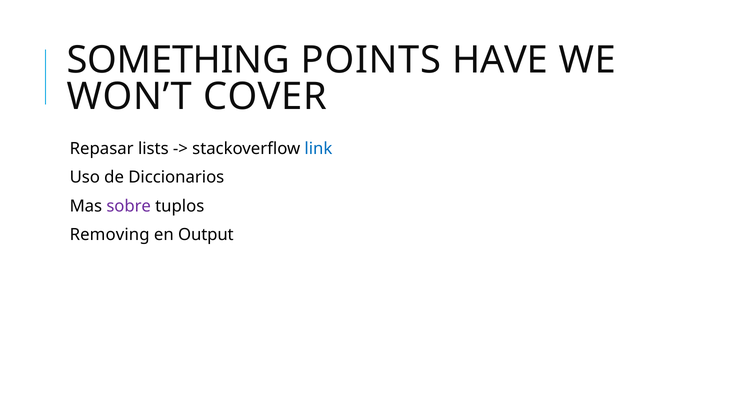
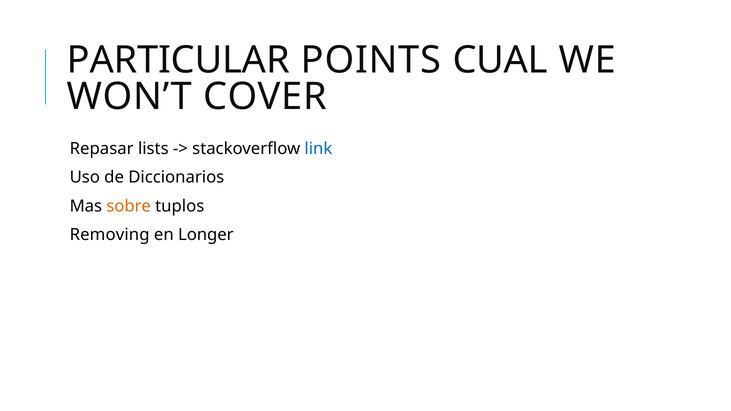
SOMETHING: SOMETHING -> PARTICULAR
HAVE: HAVE -> CUAL
sobre colour: purple -> orange
Output: Output -> Longer
